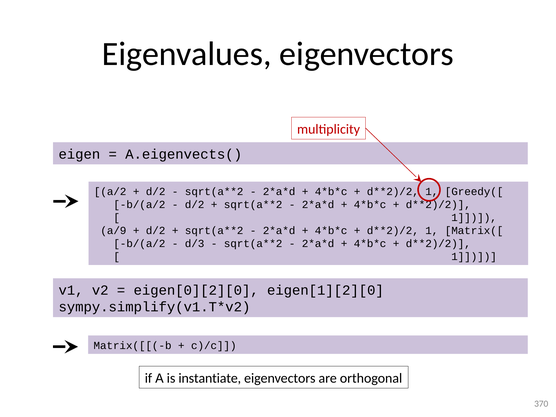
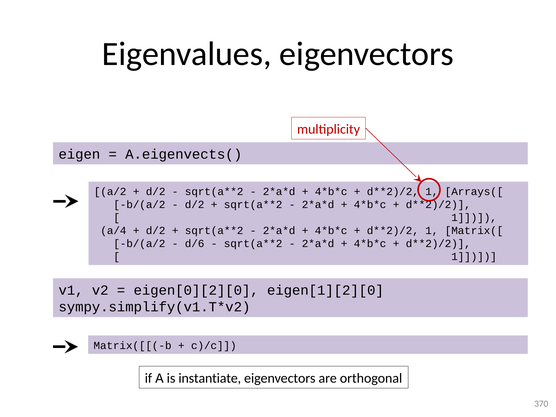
Greedy([: Greedy([ -> Arrays([
a/9: a/9 -> a/4
d/3: d/3 -> d/6
